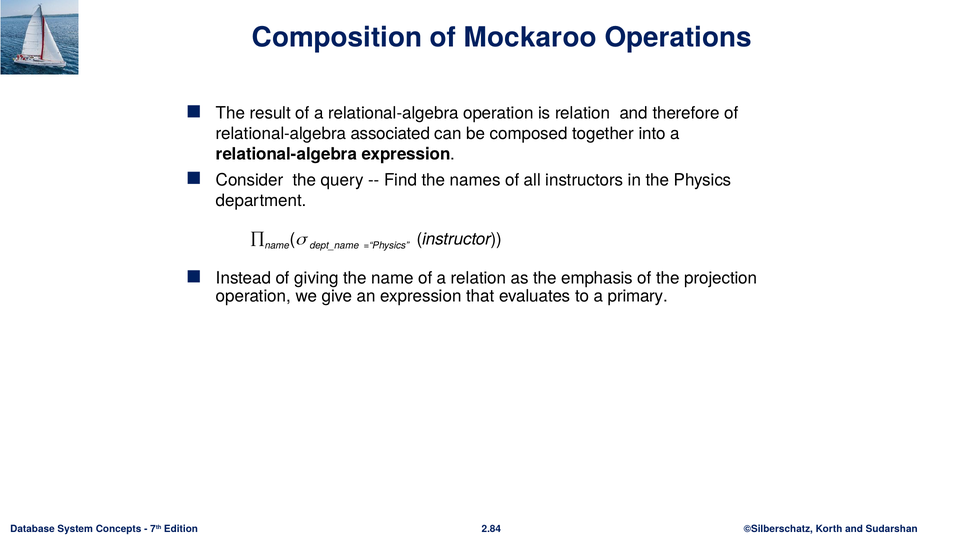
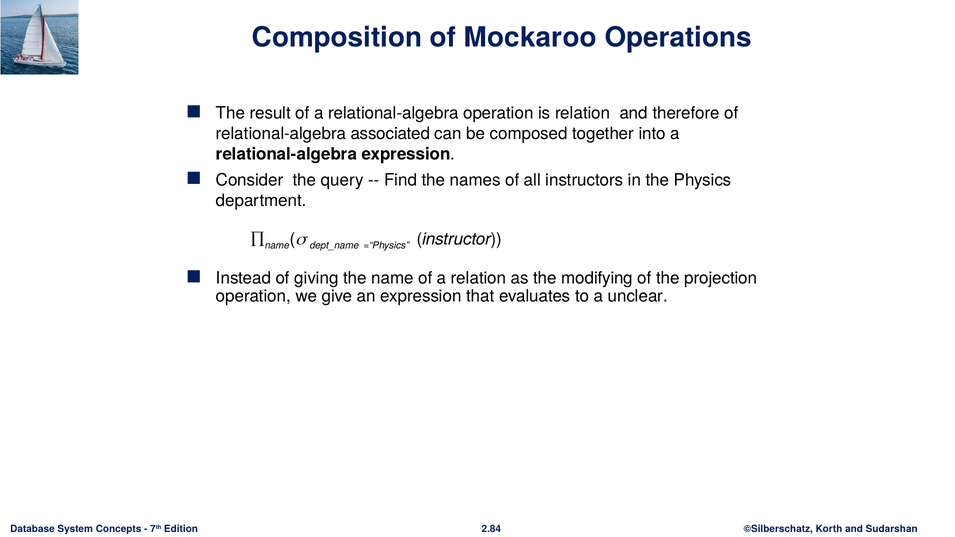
emphasis: emphasis -> modifying
primary: primary -> unclear
